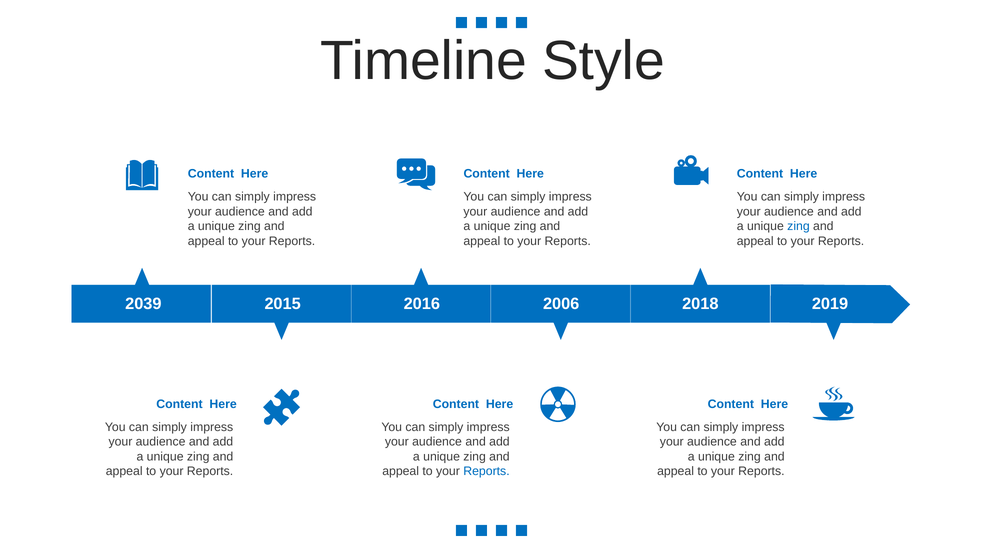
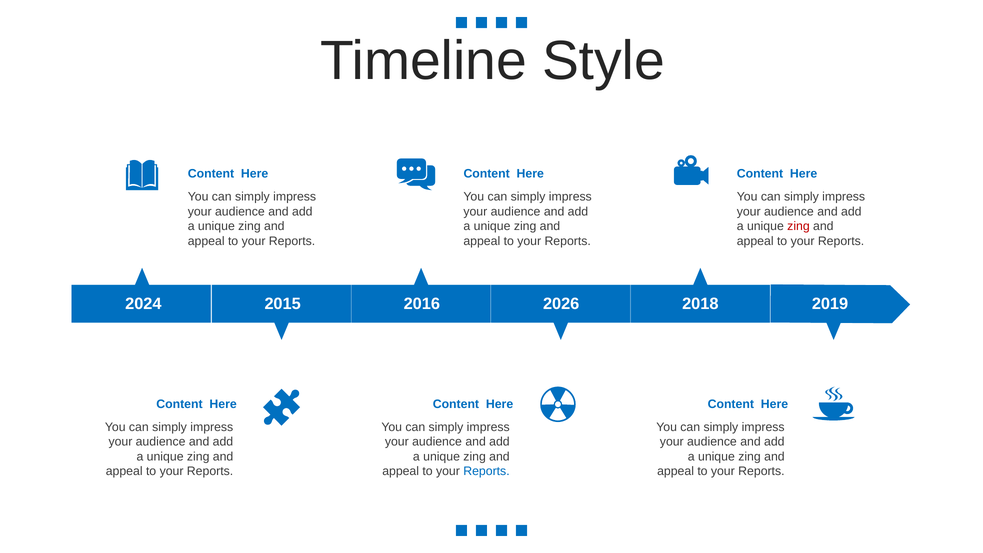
zing at (799, 226) colour: blue -> red
2039: 2039 -> 2024
2006: 2006 -> 2026
